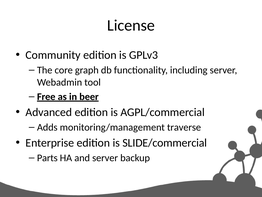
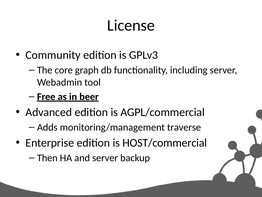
SLIDE/commercial: SLIDE/commercial -> HOST/commercial
Parts: Parts -> Then
